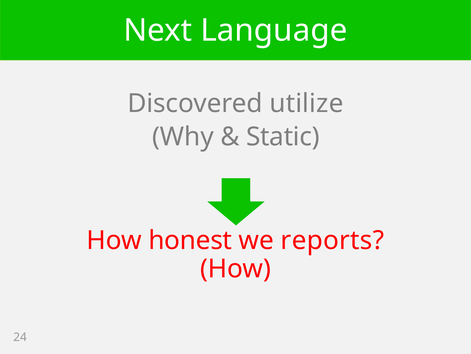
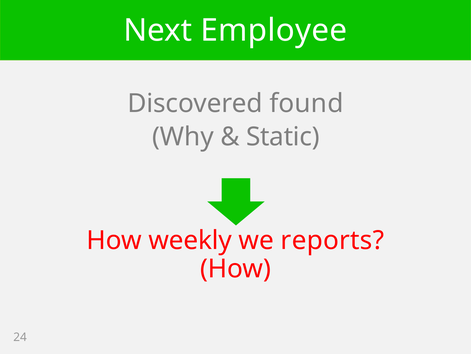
Language: Language -> Employee
utilize: utilize -> found
honest: honest -> weekly
